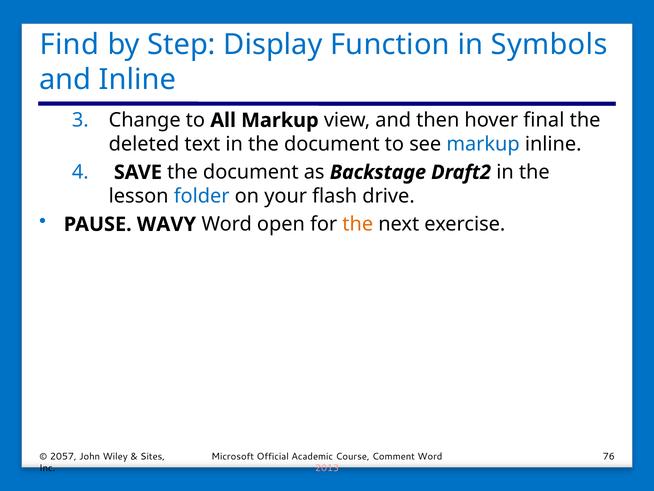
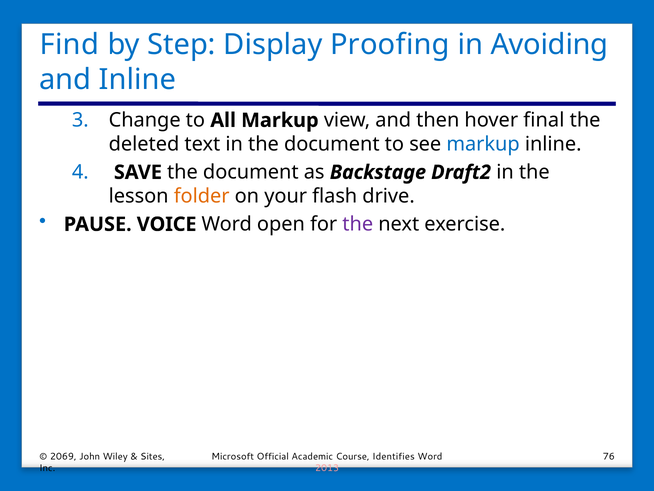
Function: Function -> Proofing
Symbols: Symbols -> Avoiding
folder colour: blue -> orange
WAVY: WAVY -> VOICE
the at (358, 224) colour: orange -> purple
2057: 2057 -> 2069
Comment: Comment -> Identifies
